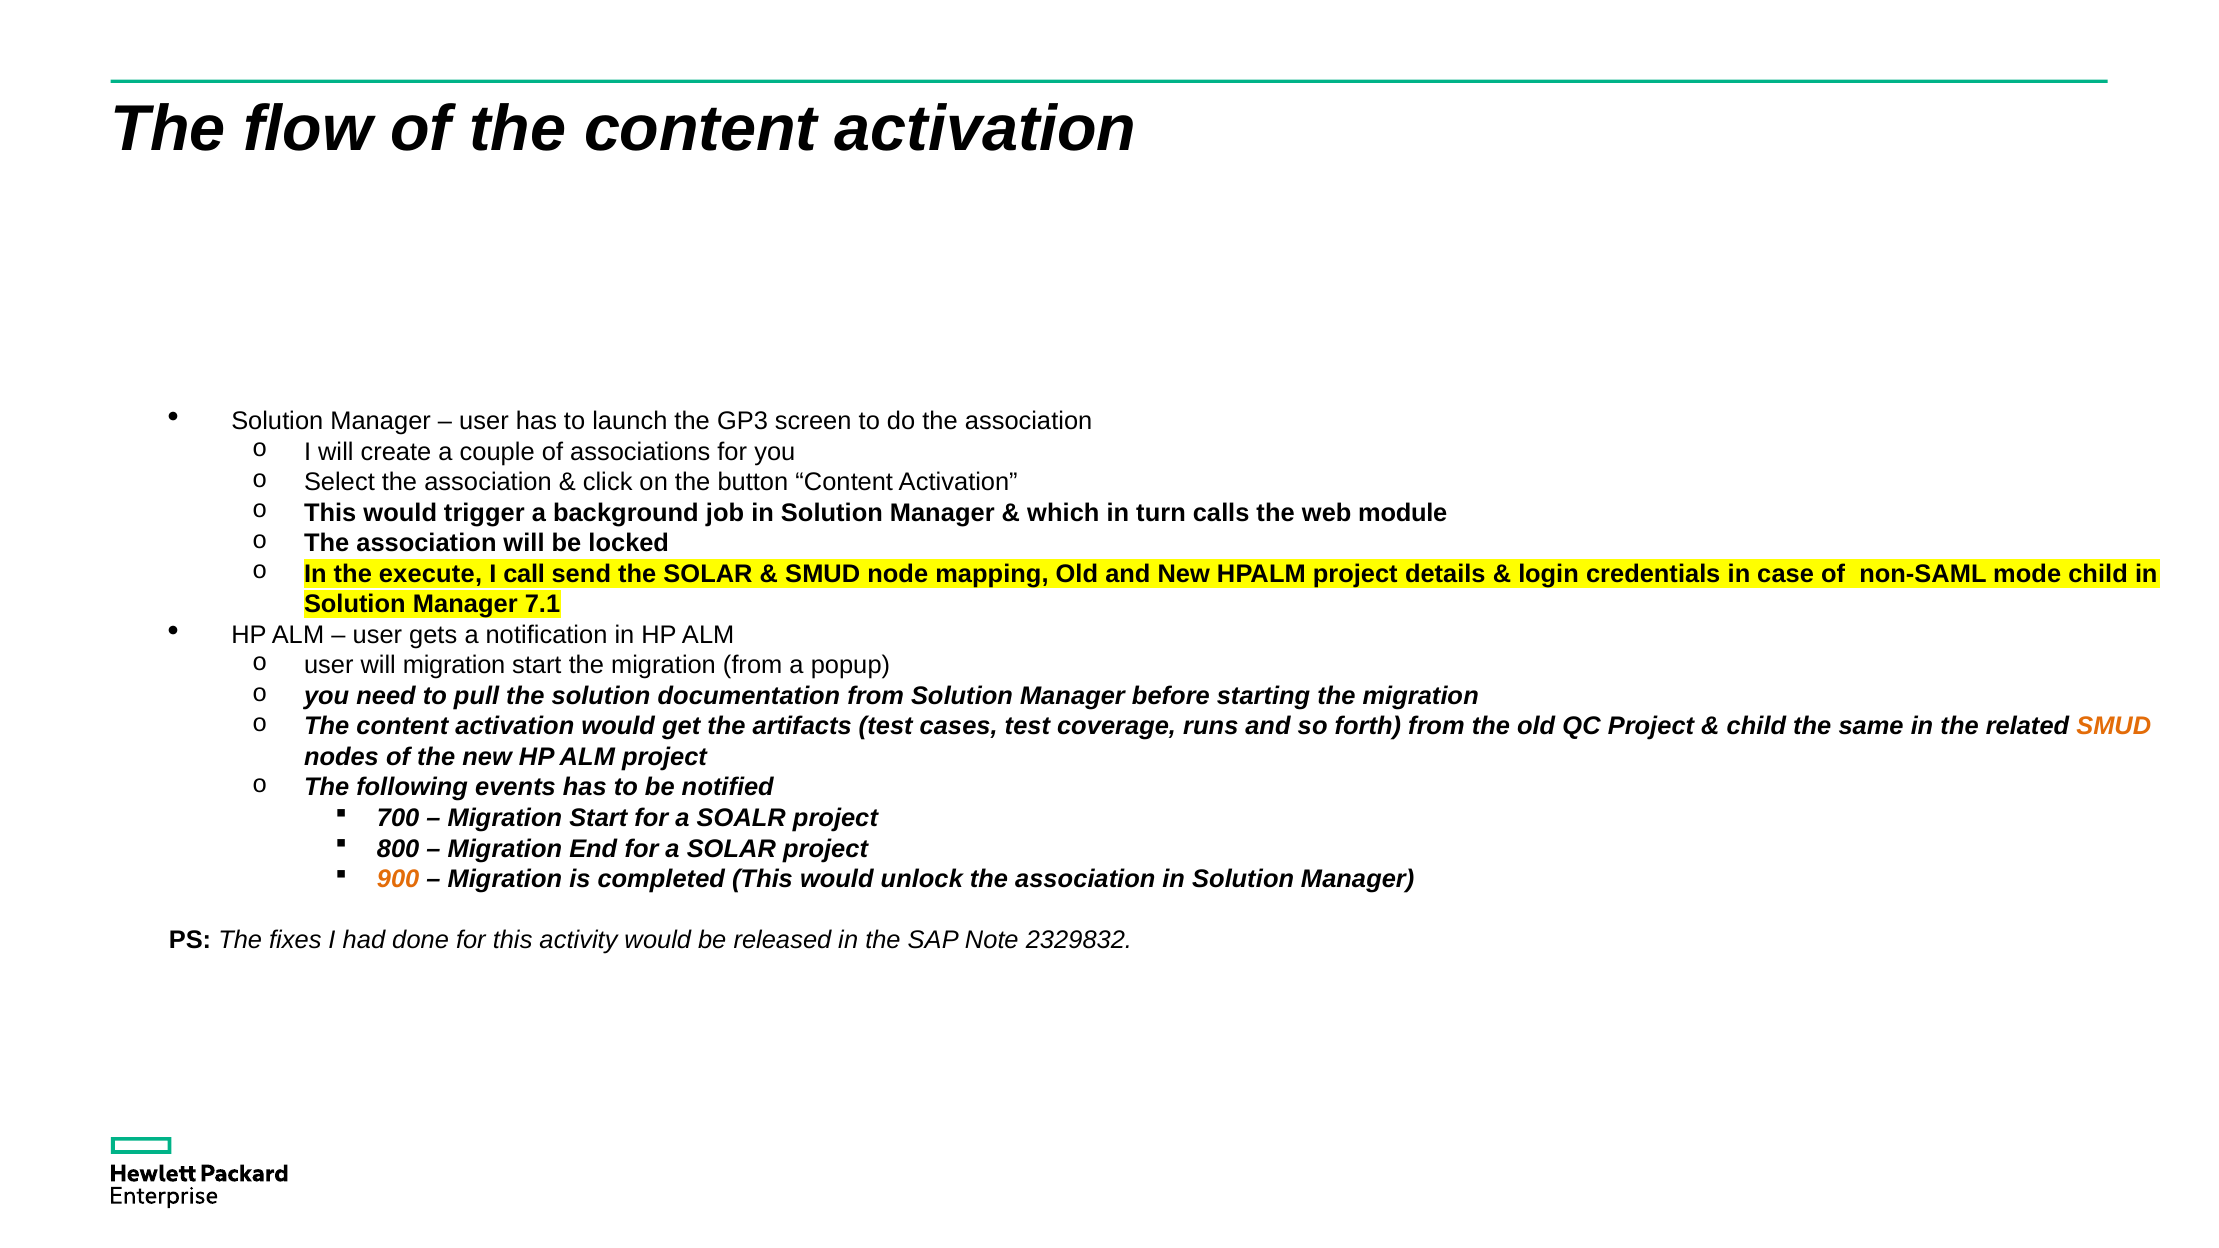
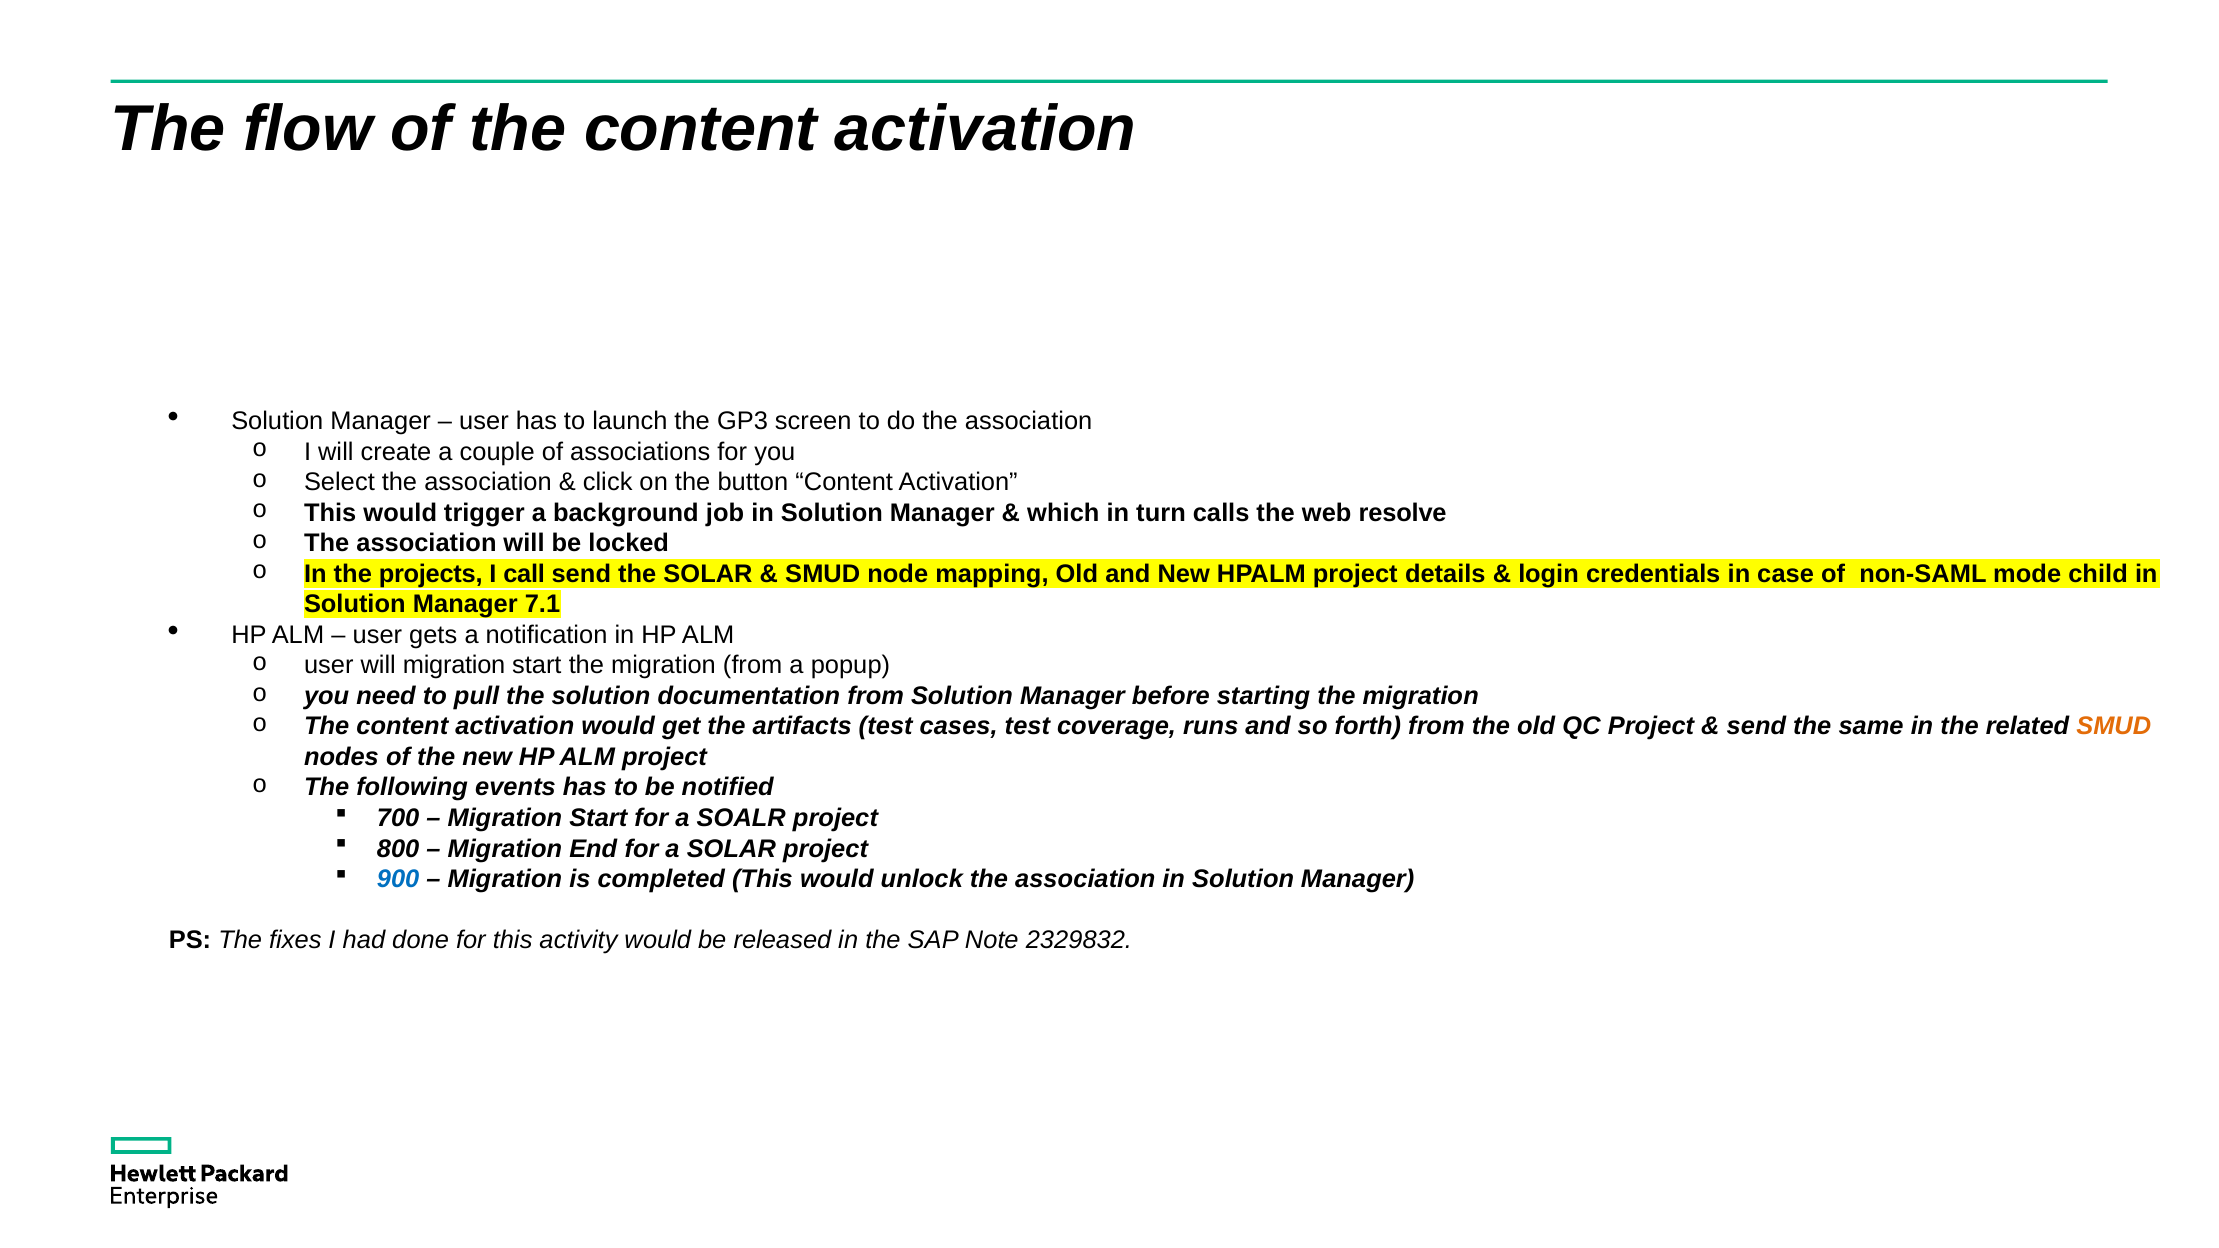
module: module -> resolve
execute: execute -> projects
child at (1756, 727): child -> send
900 colour: orange -> blue
